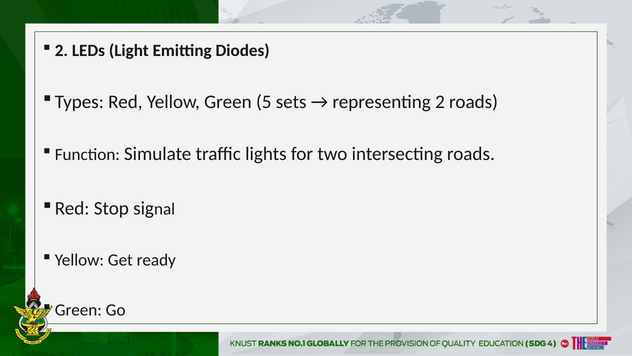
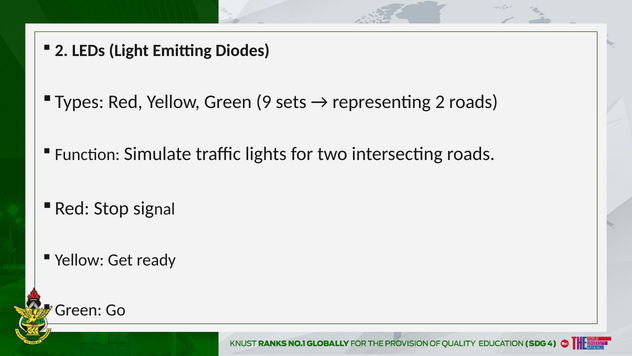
5: 5 -> 9
